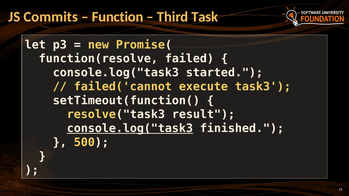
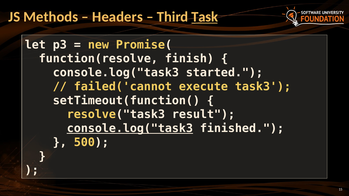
Commits: Commits -> Methods
Function: Function -> Headers
Task underline: none -> present
failed: failed -> finish
